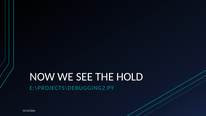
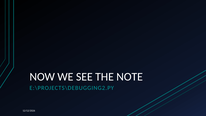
HOLD: HOLD -> NOTE
